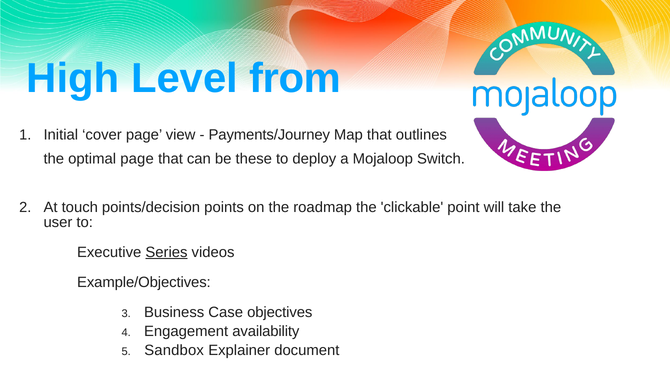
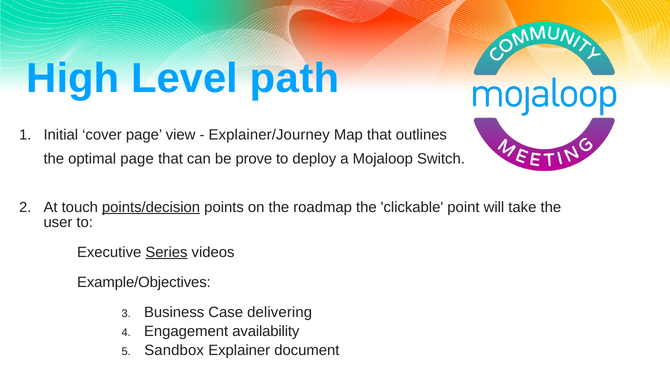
from: from -> path
Payments/Journey: Payments/Journey -> Explainer/Journey
these: these -> prove
points/decision underline: none -> present
objectives: objectives -> delivering
